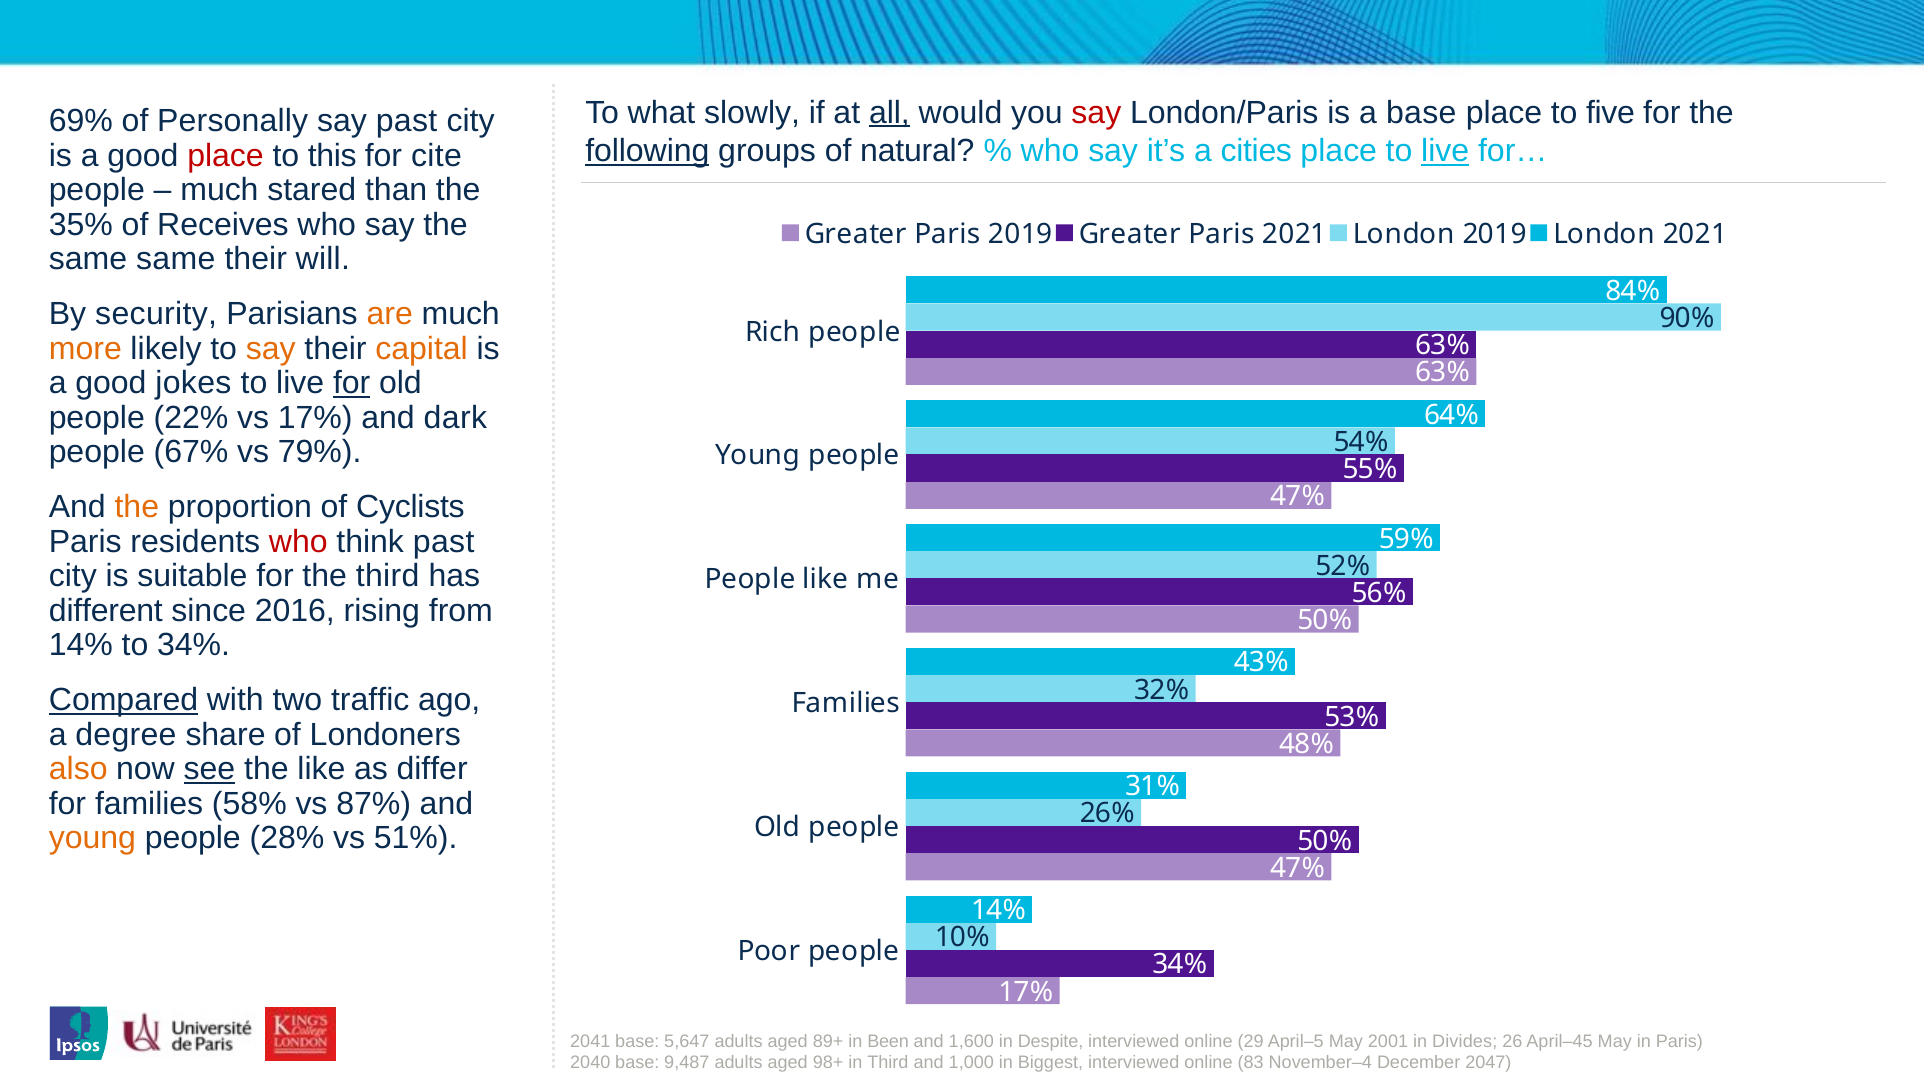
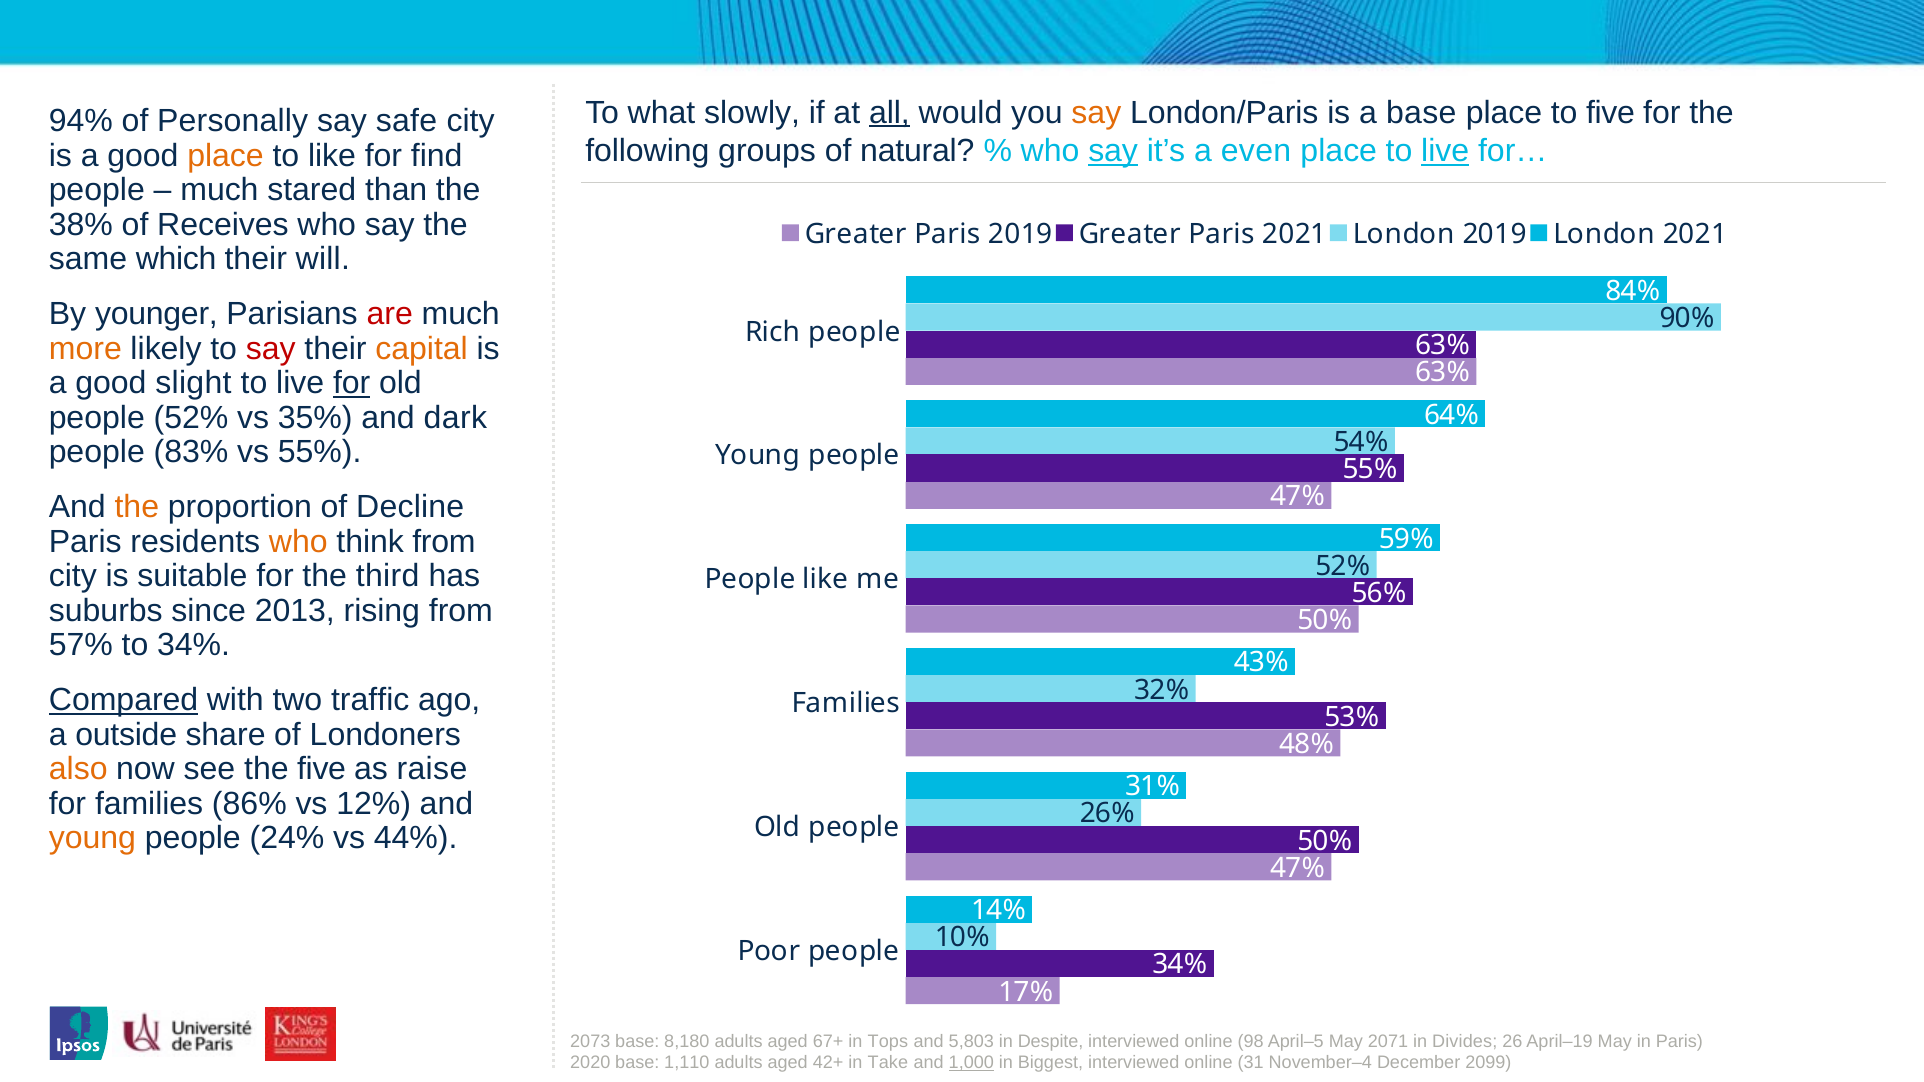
say at (1096, 113) colour: red -> orange
69%: 69% -> 94%
say past: past -> safe
following underline: present -> none
say at (1113, 151) underline: none -> present
cities: cities -> even
place at (225, 156) colour: red -> orange
to this: this -> like
cite: cite -> find
35%: 35% -> 38%
same same: same -> which
security: security -> younger
are colour: orange -> red
say at (271, 349) colour: orange -> red
jokes: jokes -> slight
people 22%: 22% -> 52%
vs 17%: 17% -> 35%
67%: 67% -> 83%
vs 79%: 79% -> 55%
Cyclists: Cyclists -> Decline
who at (298, 542) colour: red -> orange
think past: past -> from
different: different -> suburbs
2016: 2016 -> 2013
14% at (81, 646): 14% -> 57%
degree: degree -> outside
see underline: present -> none
the like: like -> five
differ: differ -> raise
58%: 58% -> 86%
87%: 87% -> 12%
28%: 28% -> 24%
51%: 51% -> 44%
2041: 2041 -> 2073
5,647: 5,647 -> 8,180
89+: 89+ -> 67+
Been: Been -> Tops
1,600: 1,600 -> 5,803
29: 29 -> 98
2001: 2001 -> 2071
April–45: April–45 -> April–19
2040: 2040 -> 2020
9,487: 9,487 -> 1,110
98+: 98+ -> 42+
in Third: Third -> Take
1,000 underline: none -> present
83: 83 -> 31
2047: 2047 -> 2099
